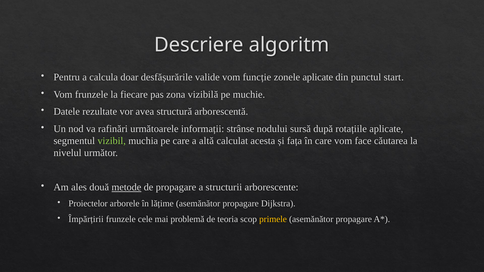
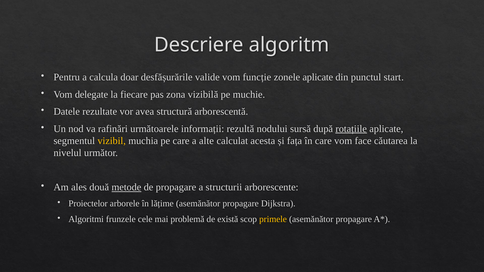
Vom frunzele: frunzele -> delegate
strânse: strânse -> rezultă
rotațiile underline: none -> present
vizibil colour: light green -> yellow
altă: altă -> alte
Împărțirii: Împărțirii -> Algoritmi
teoria: teoria -> există
